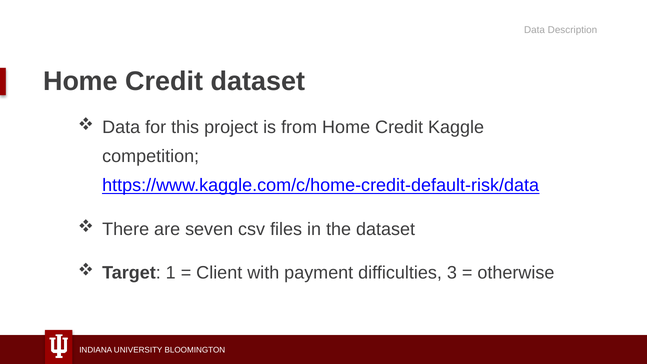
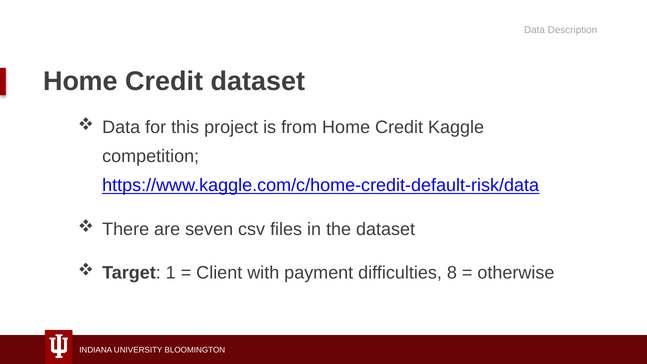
3: 3 -> 8
